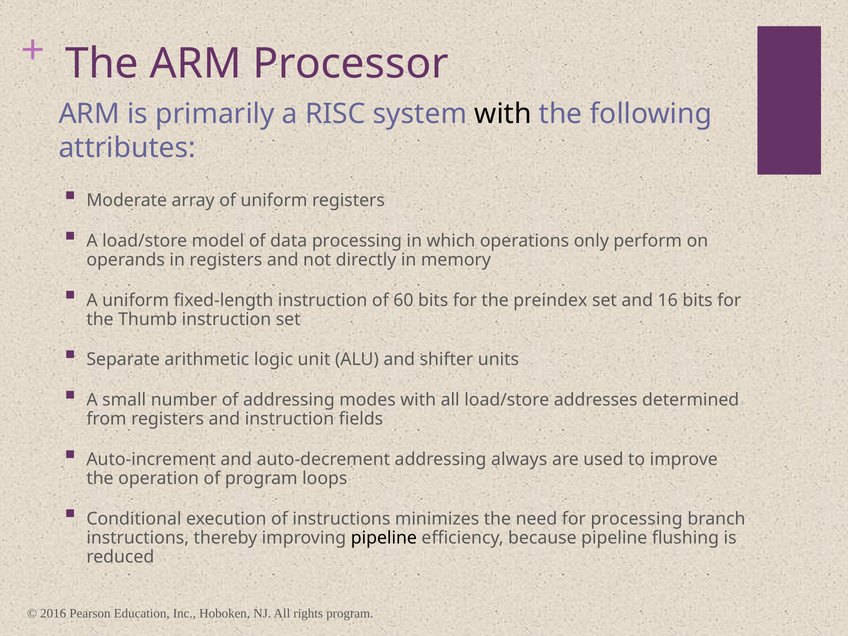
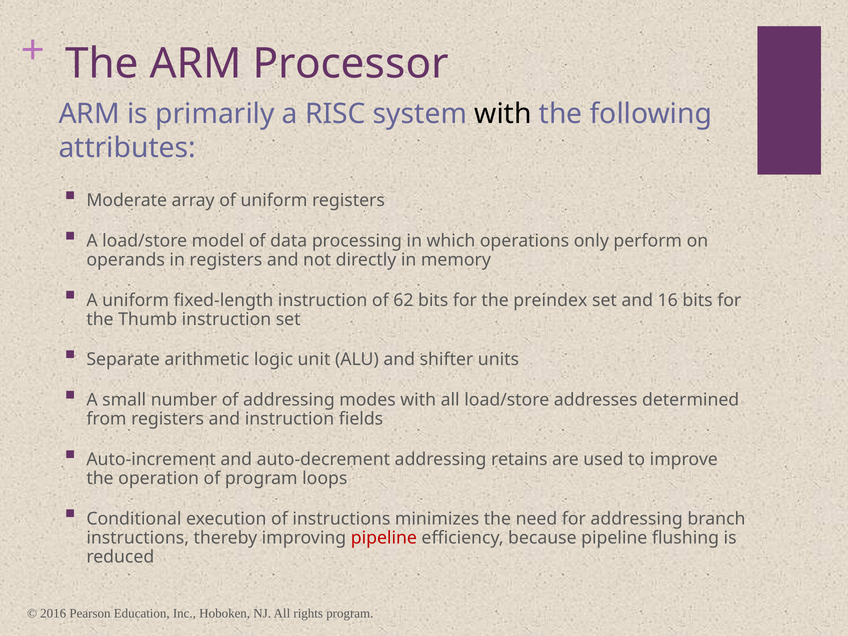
60: 60 -> 62
always: always -> retains
for processing: processing -> addressing
pipeline at (384, 538) colour: black -> red
